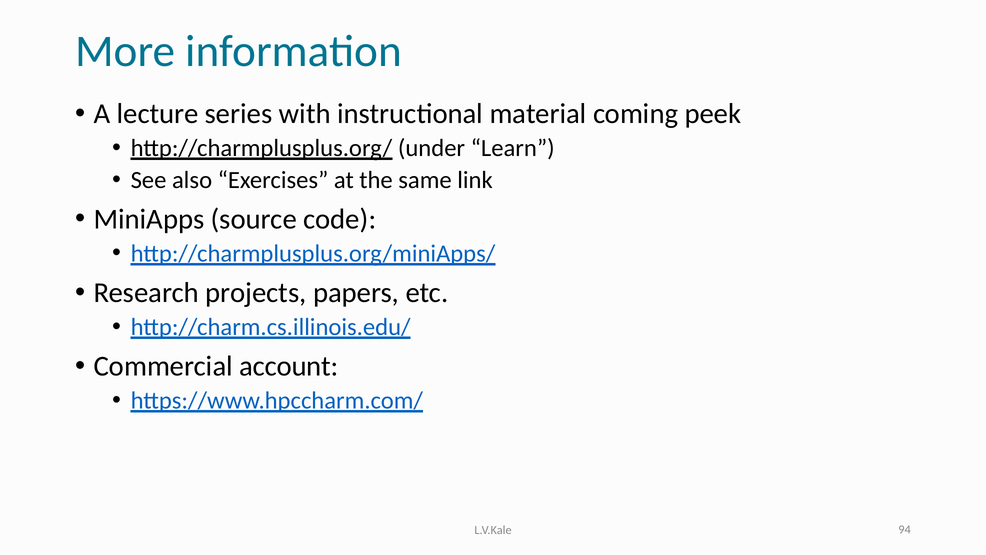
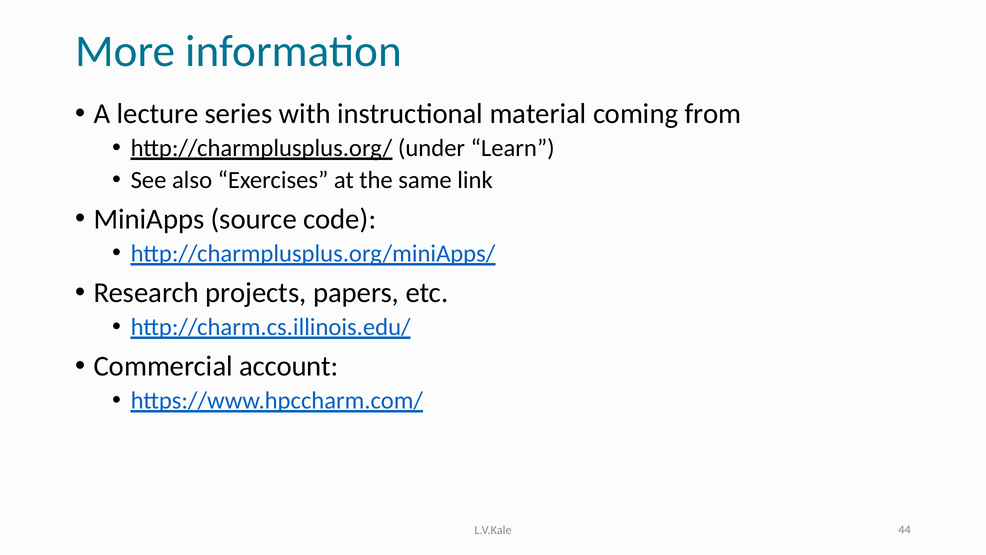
peek: peek -> from
94: 94 -> 44
